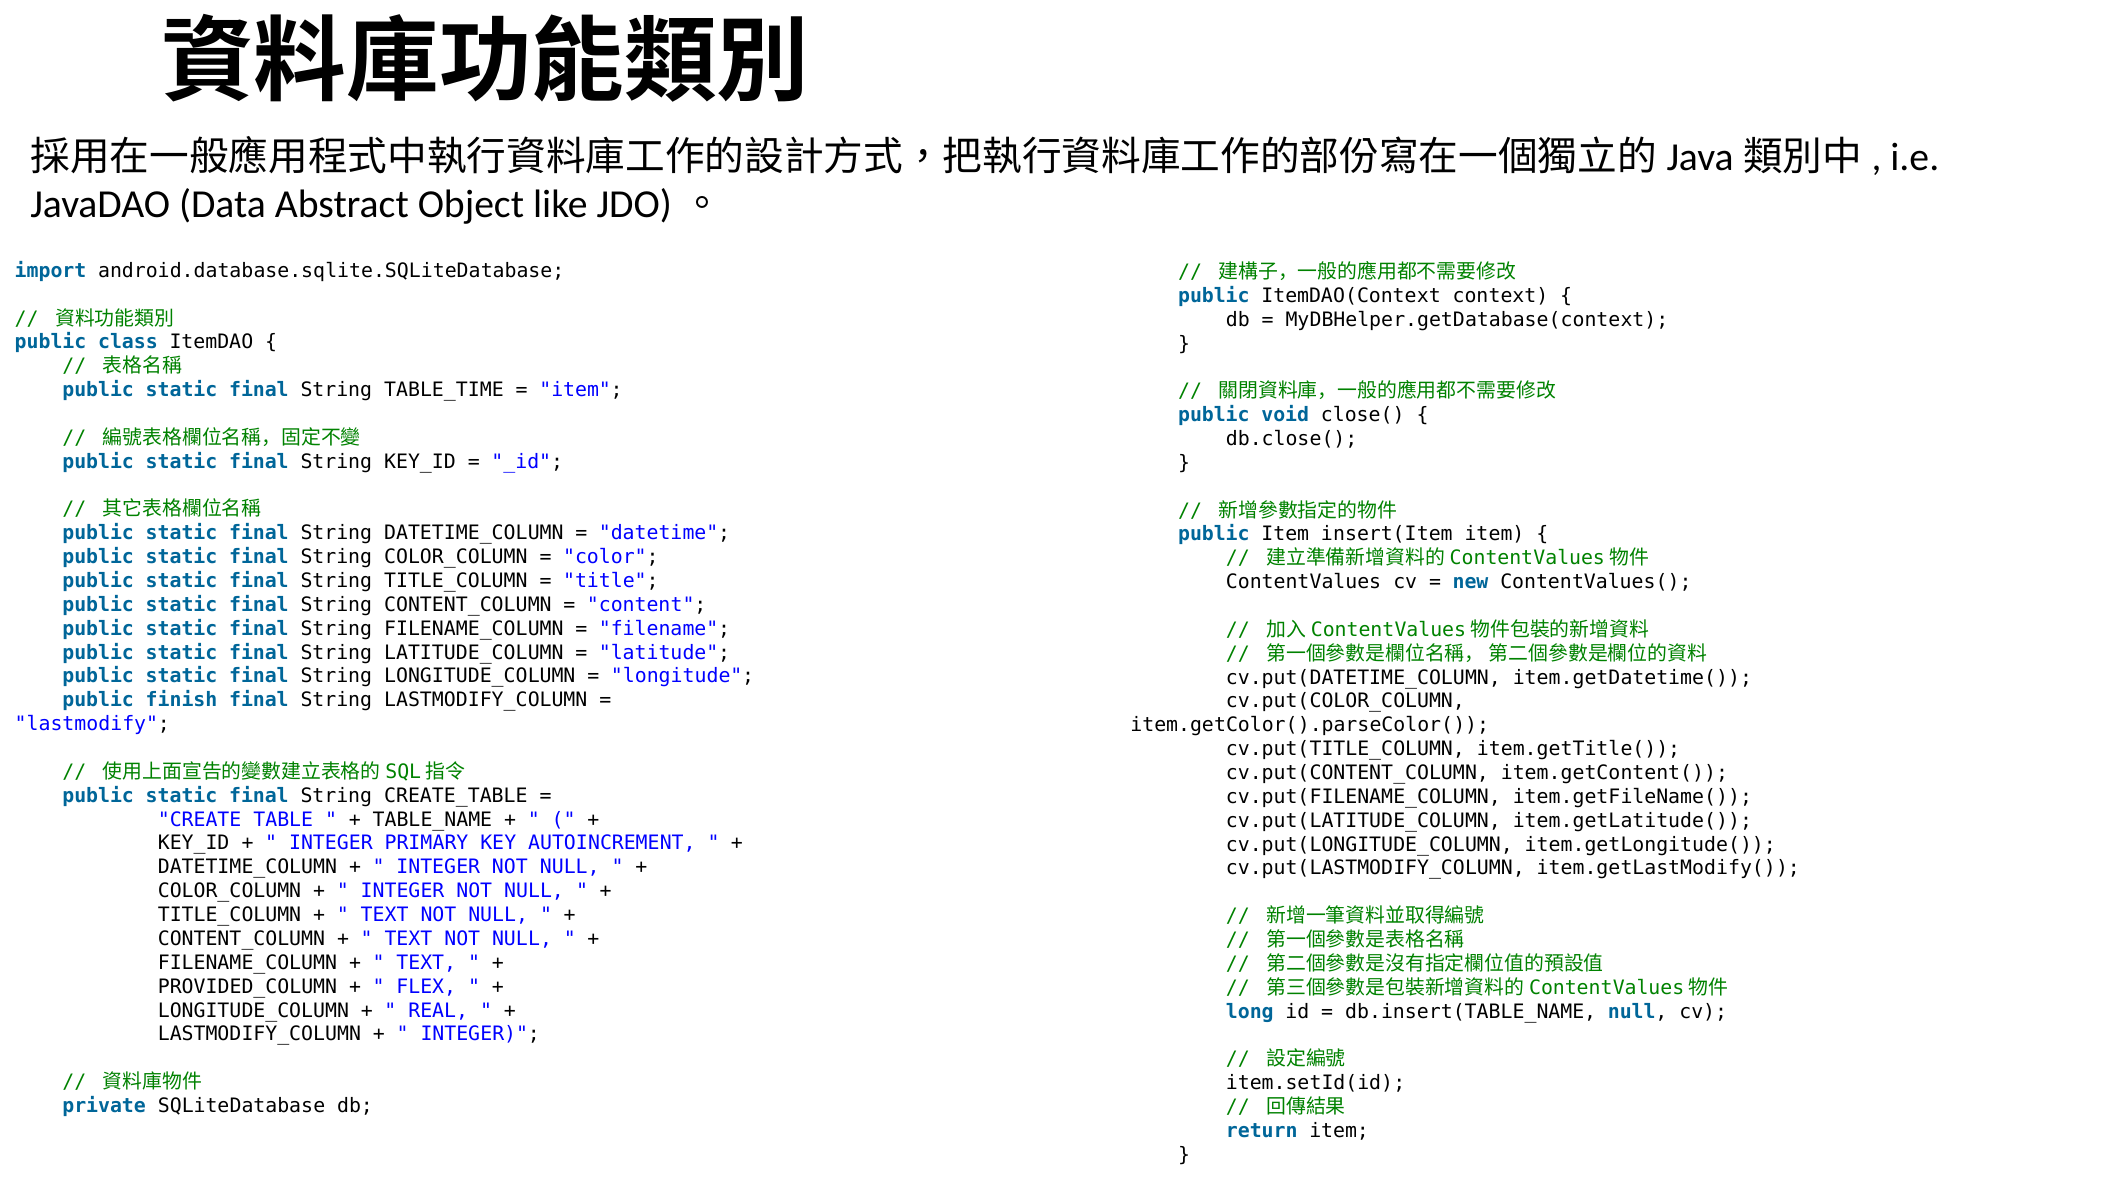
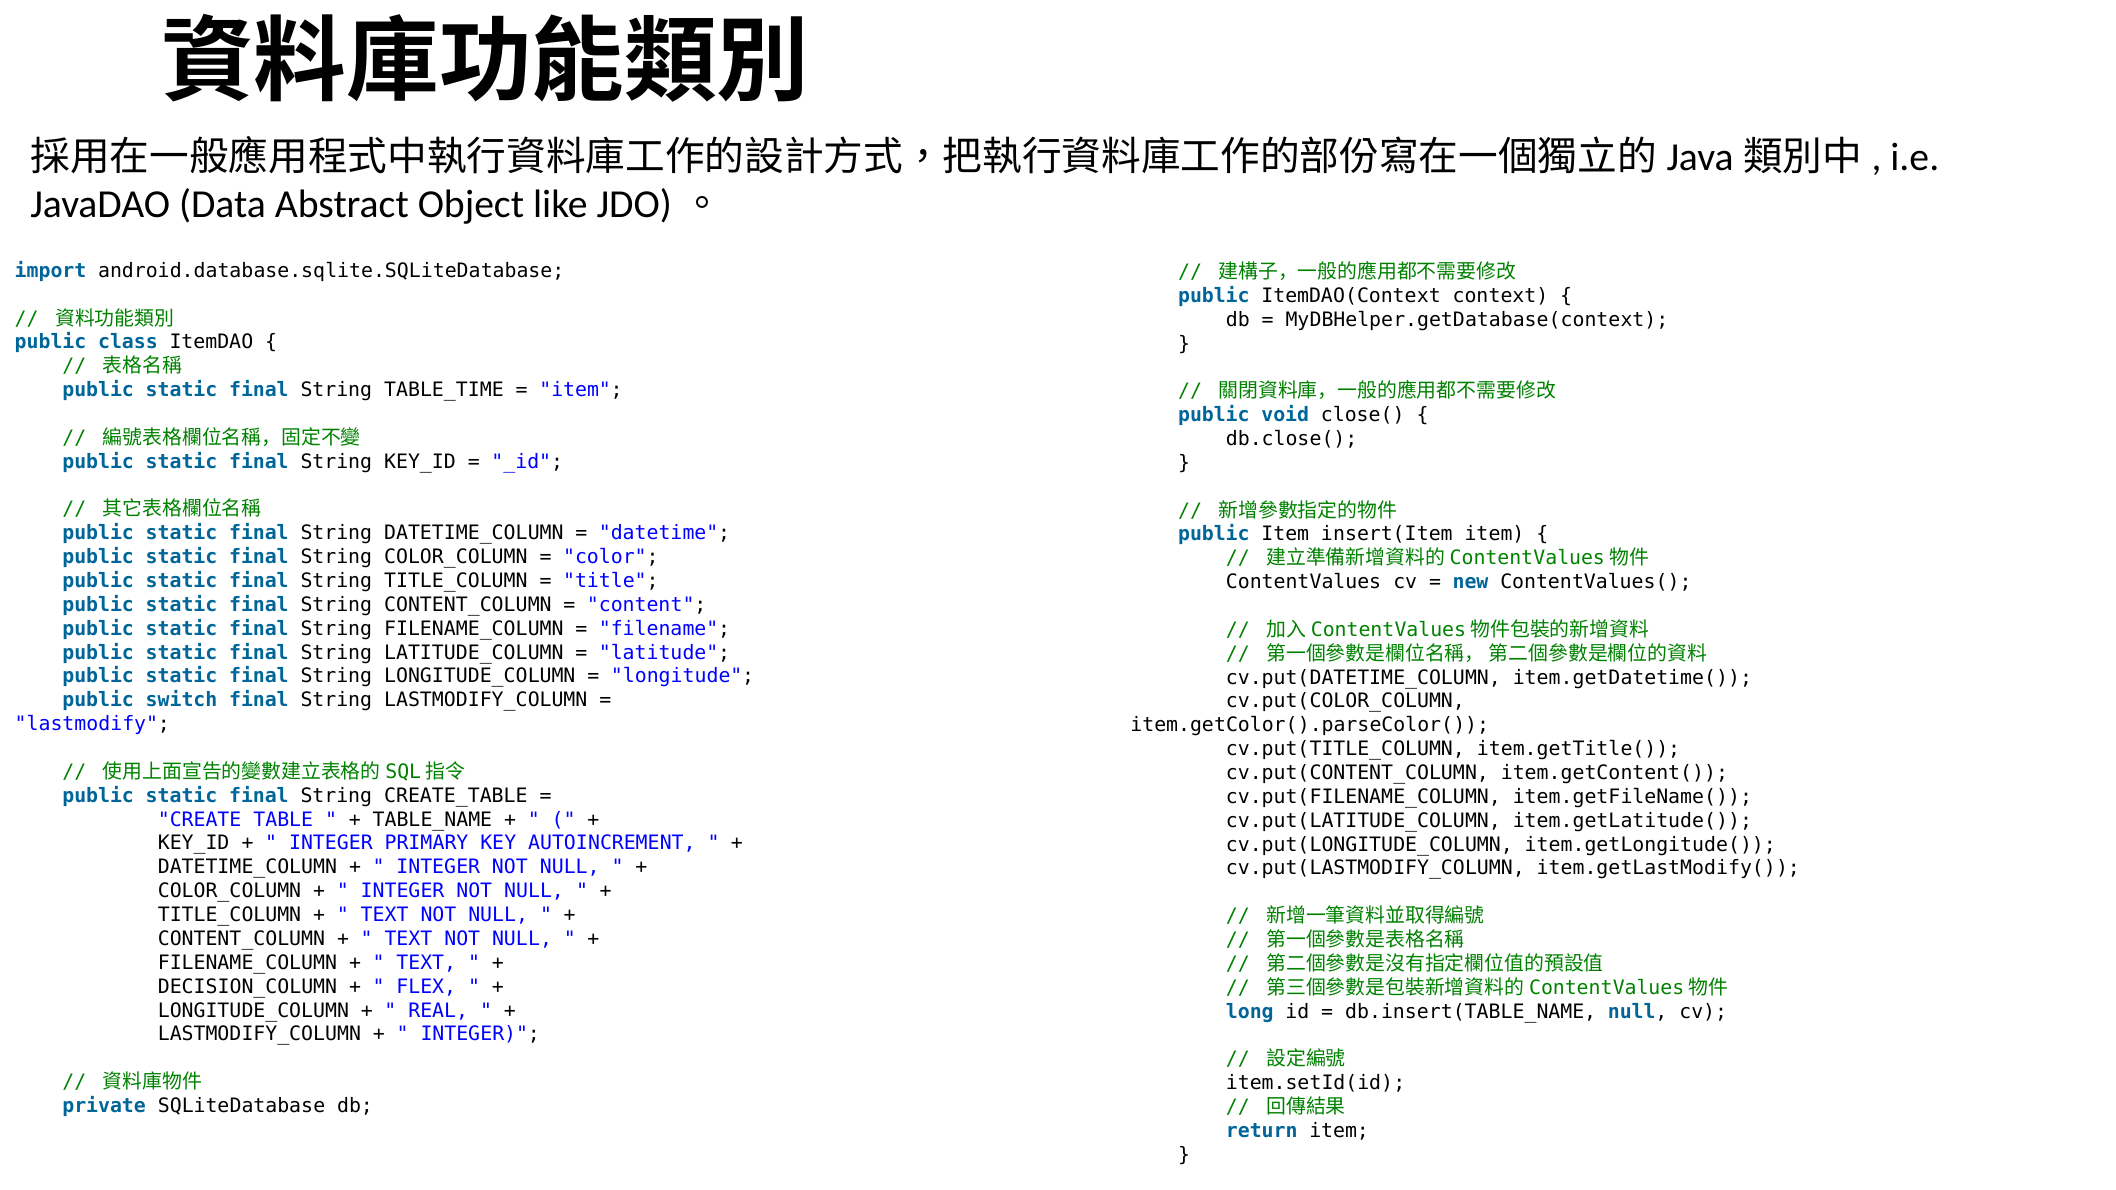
finish: finish -> switch
PROVIDED_COLUMN: PROVIDED_COLUMN -> DECISION_COLUMN
